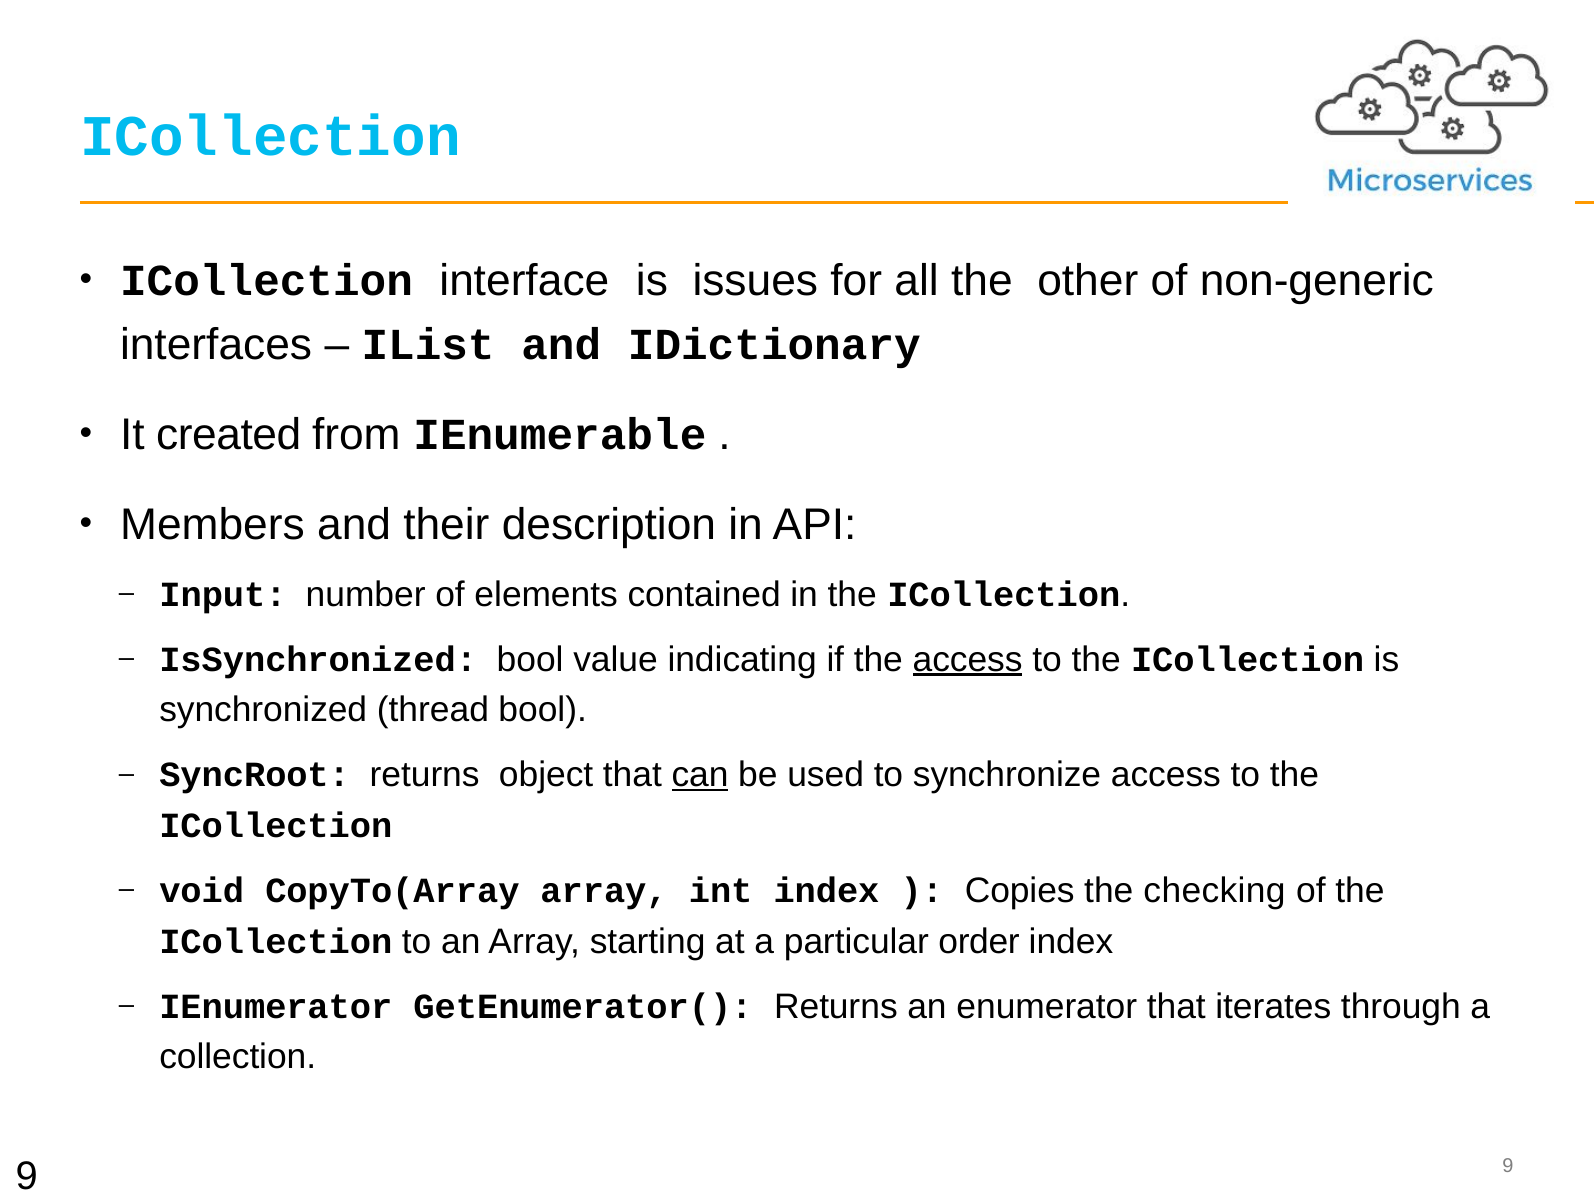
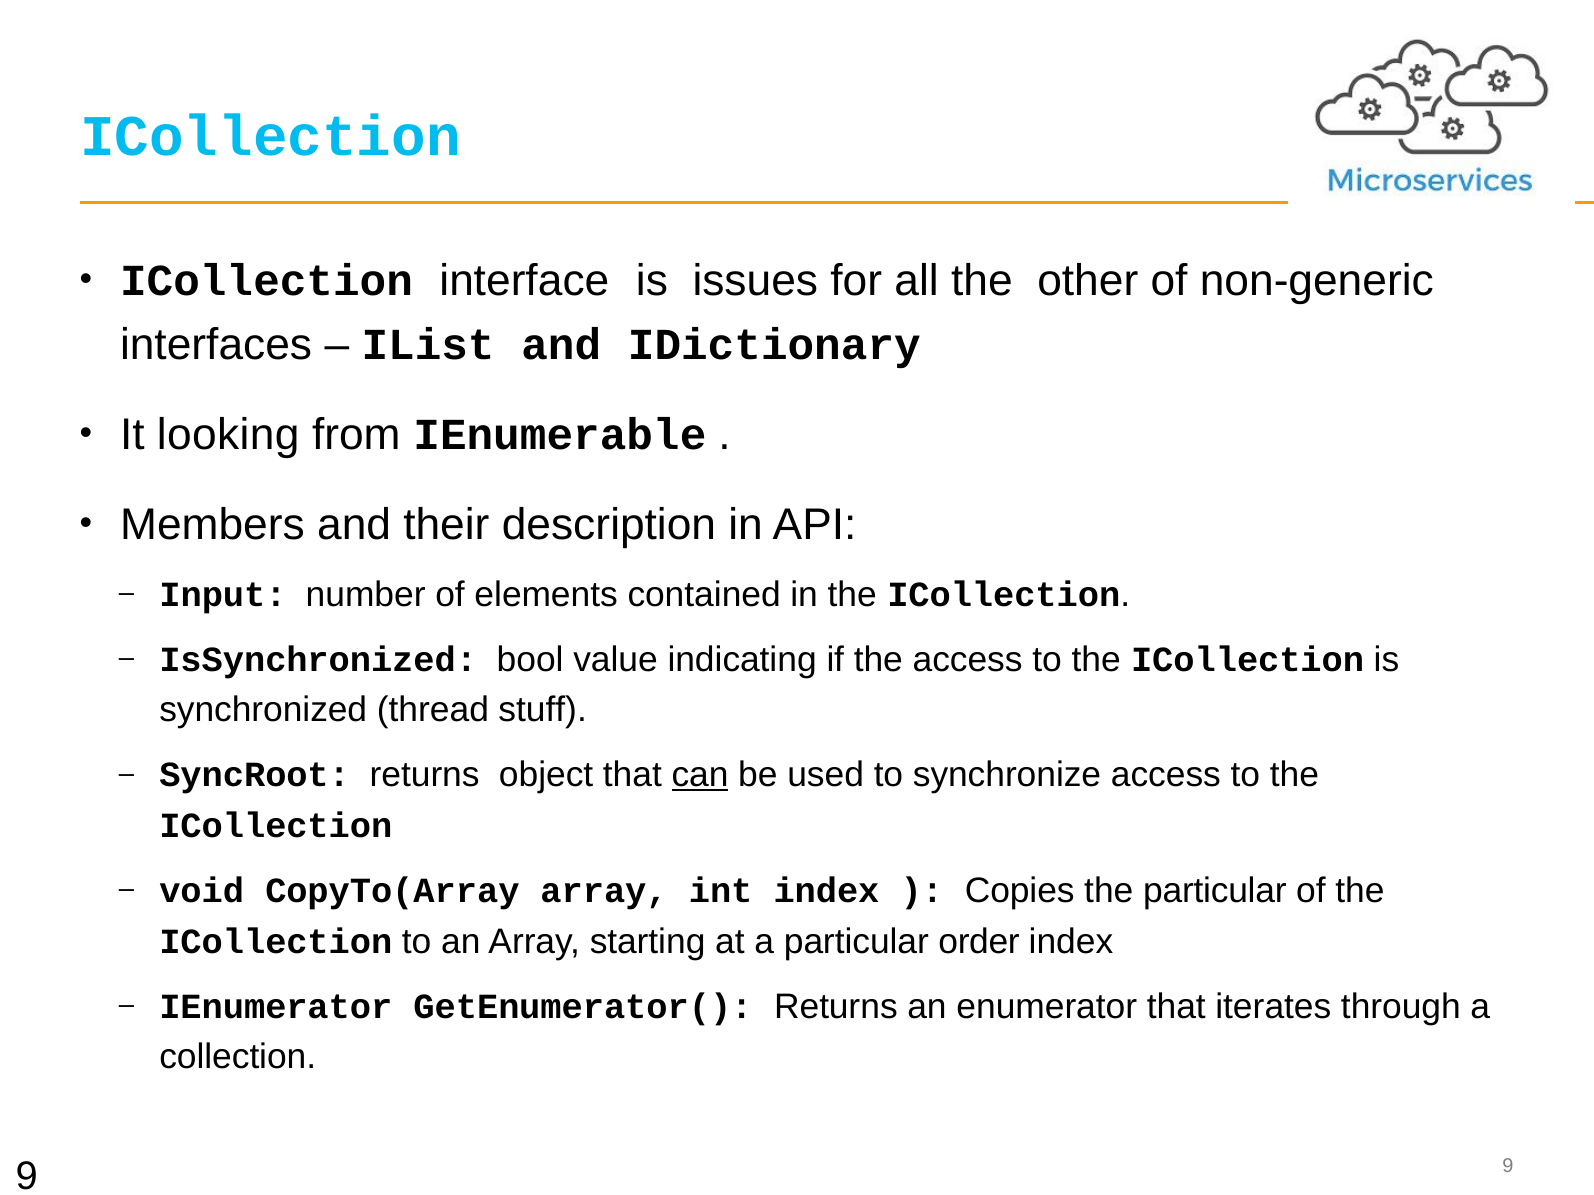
created: created -> looking
access at (968, 660) underline: present -> none
thread bool: bool -> stuff
the checking: checking -> particular
